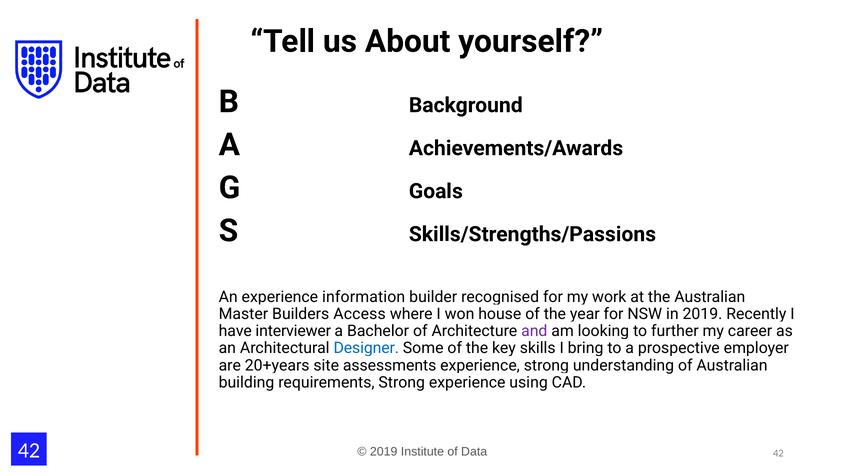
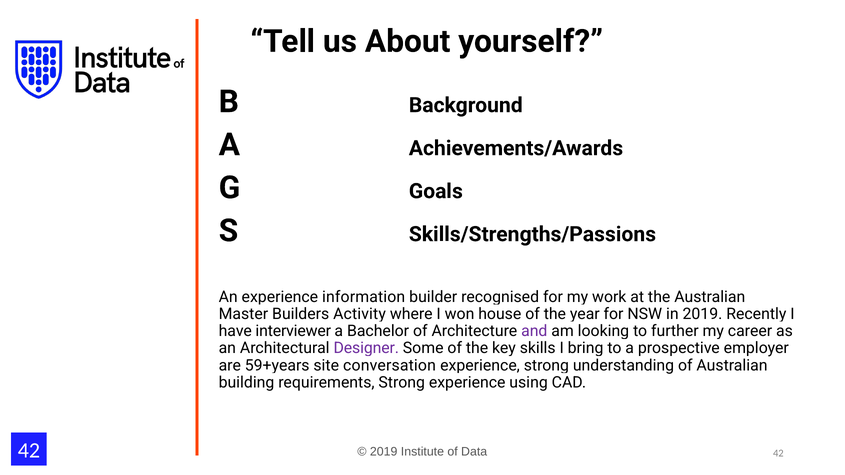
Access: Access -> Activity
Designer colour: blue -> purple
20+years: 20+years -> 59+years
assessments: assessments -> conversation
